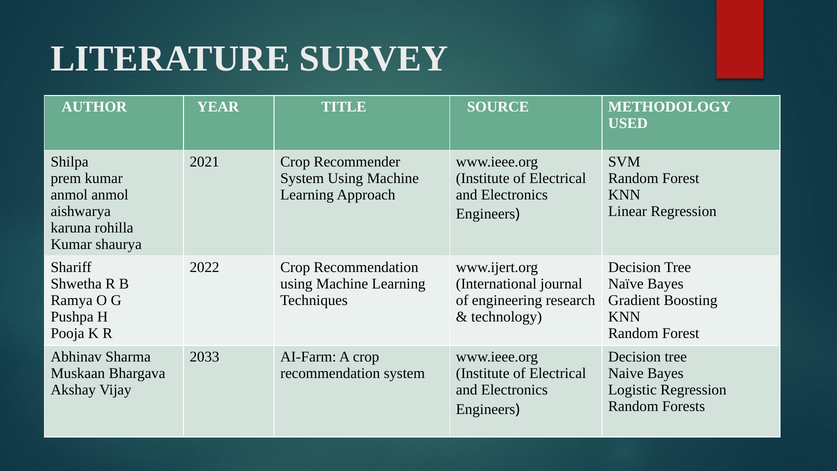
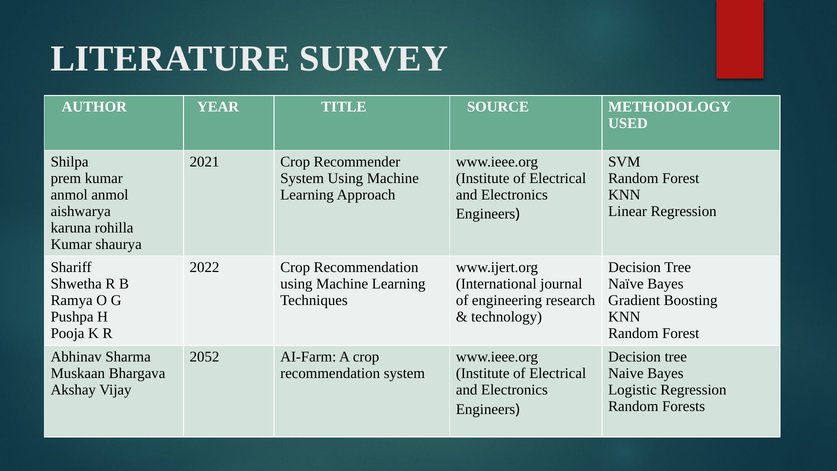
2033: 2033 -> 2052
